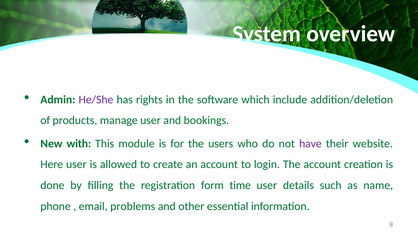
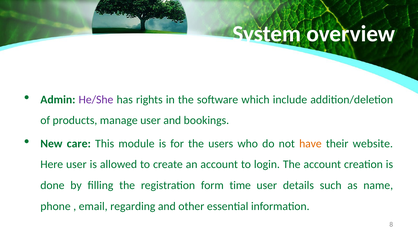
with: with -> care
have colour: purple -> orange
problems: problems -> regarding
